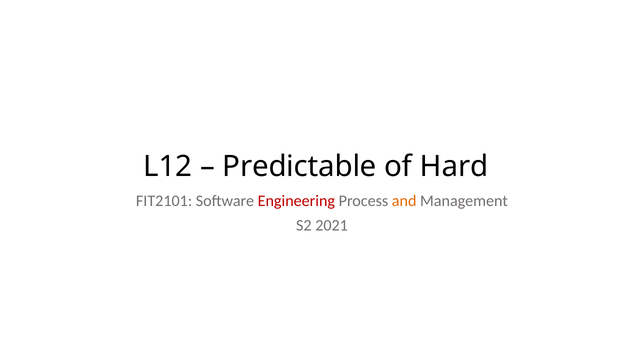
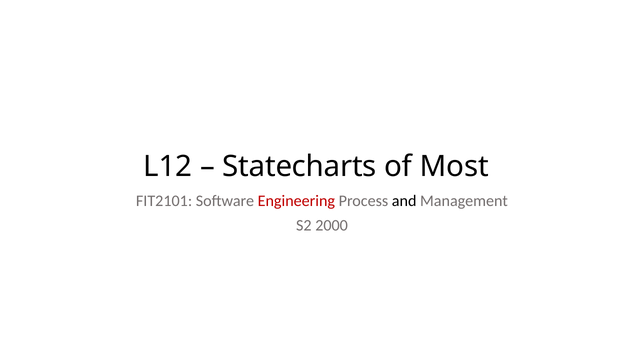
Predictable: Predictable -> Statecharts
Hard: Hard -> Most
and colour: orange -> black
2021: 2021 -> 2000
